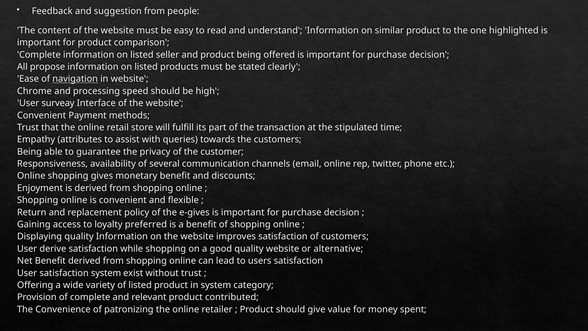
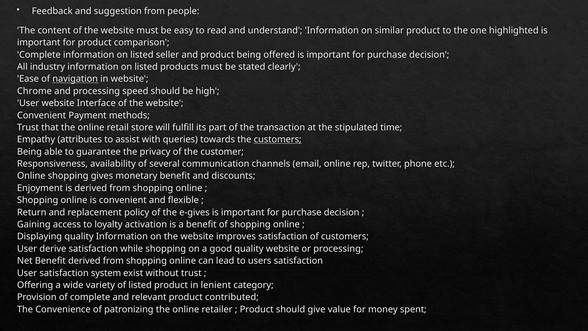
propose: propose -> industry
User surveay: surveay -> website
customers at (278, 139) underline: none -> present
preferred: preferred -> activation
or alternative: alternative -> processing
in system: system -> lenient
